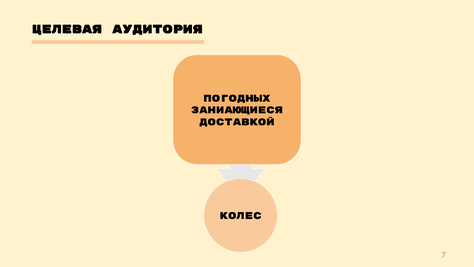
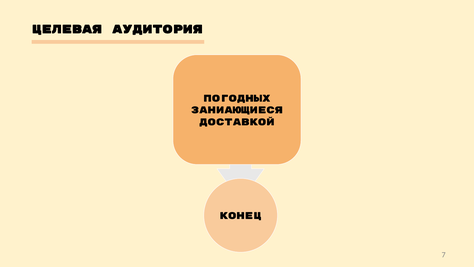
Колес: Колес -> Конец
